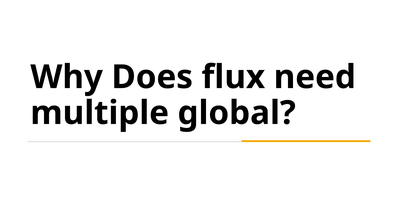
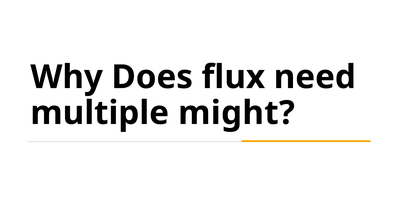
global: global -> might
